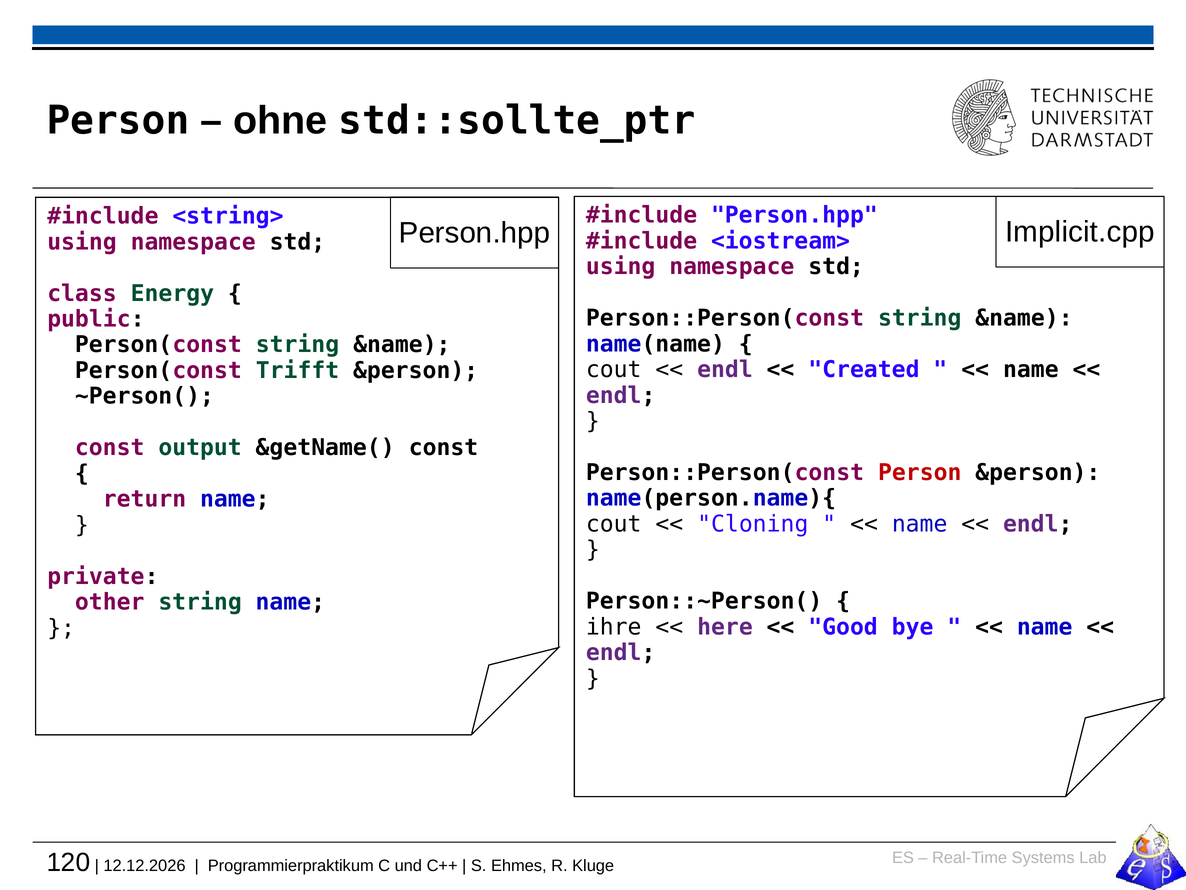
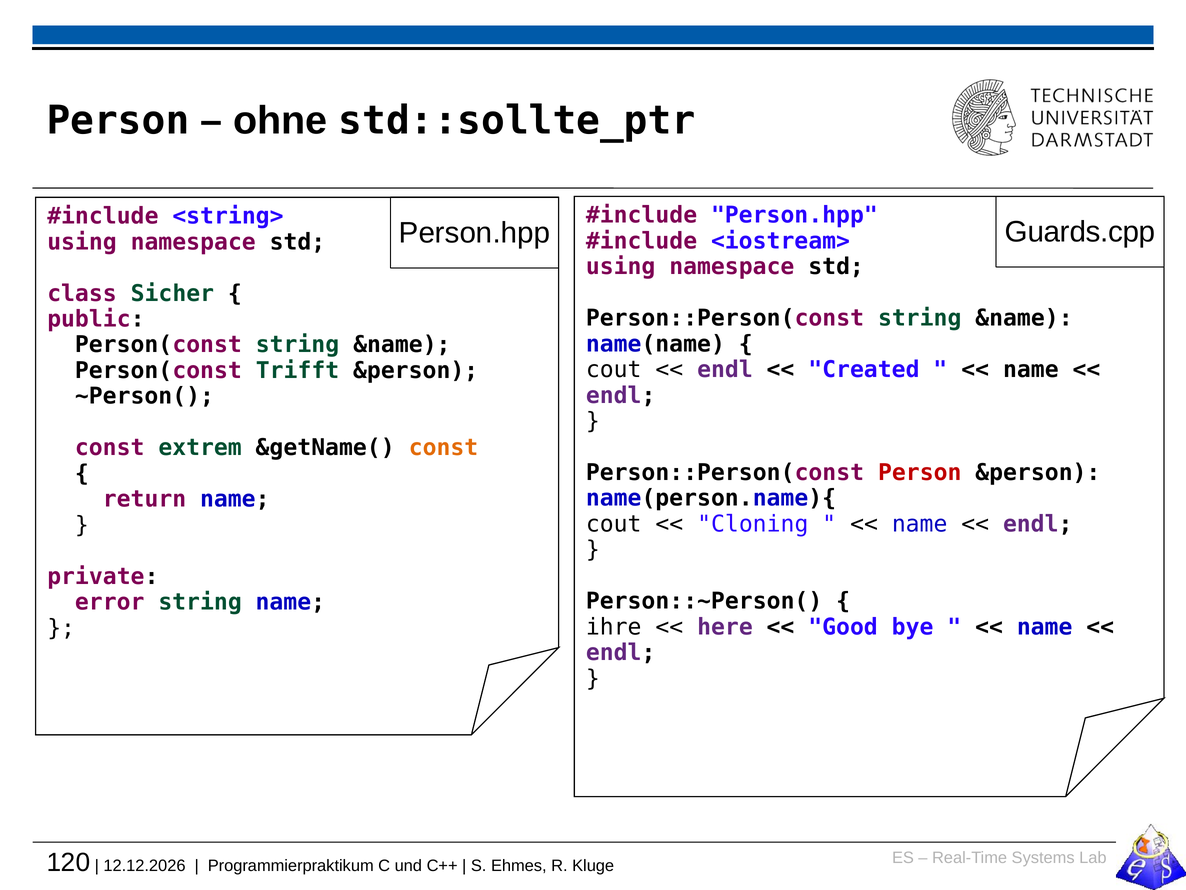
Implicit.cpp: Implicit.cpp -> Guards.cpp
Energy: Energy -> Sicher
output: output -> extrem
const at (444, 448) colour: black -> orange
other: other -> error
